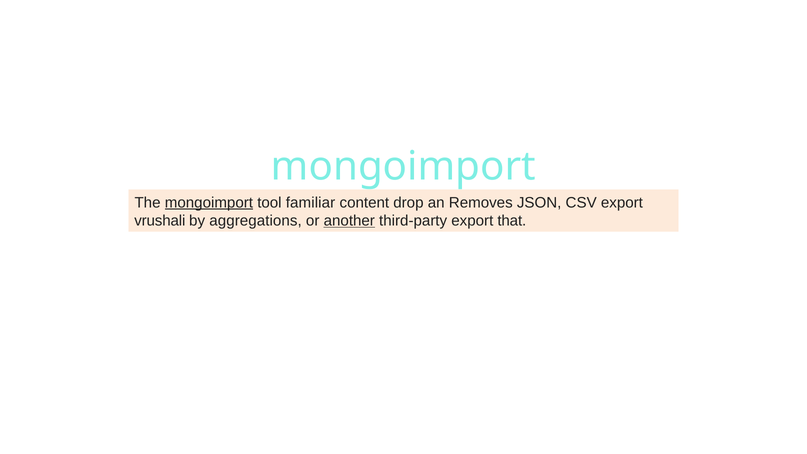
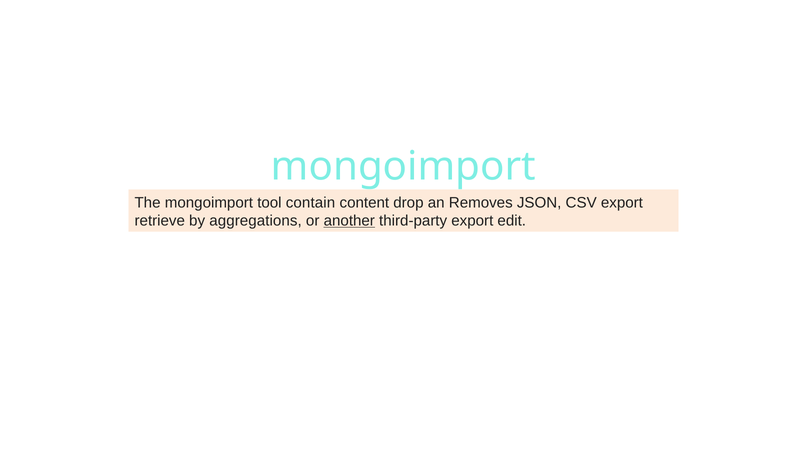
mongoimport at (209, 203) underline: present -> none
familiar: familiar -> contain
vrushali: vrushali -> retrieve
that: that -> edit
